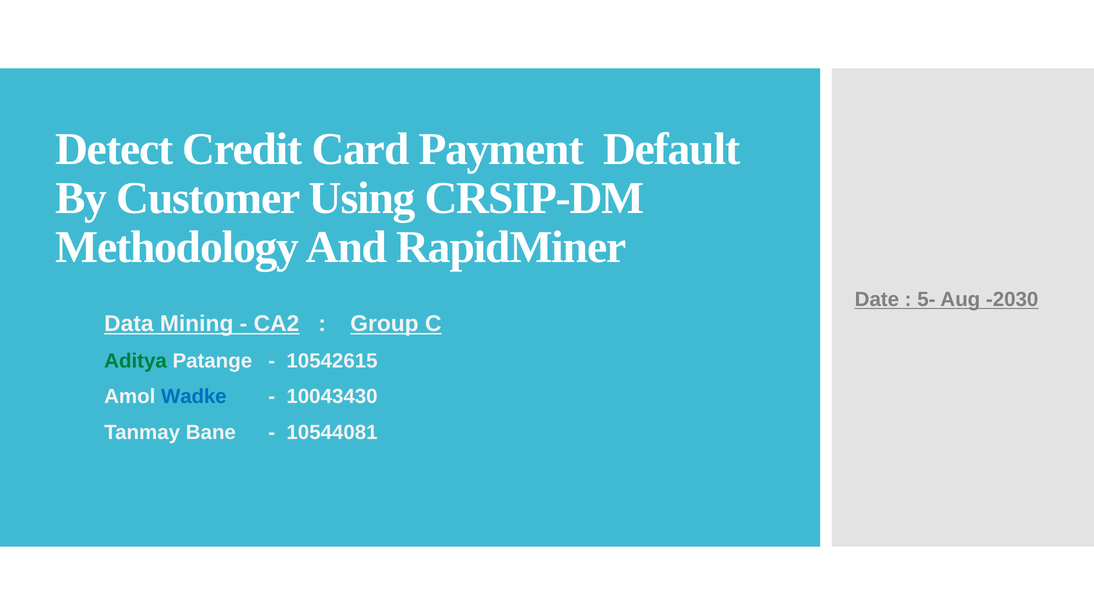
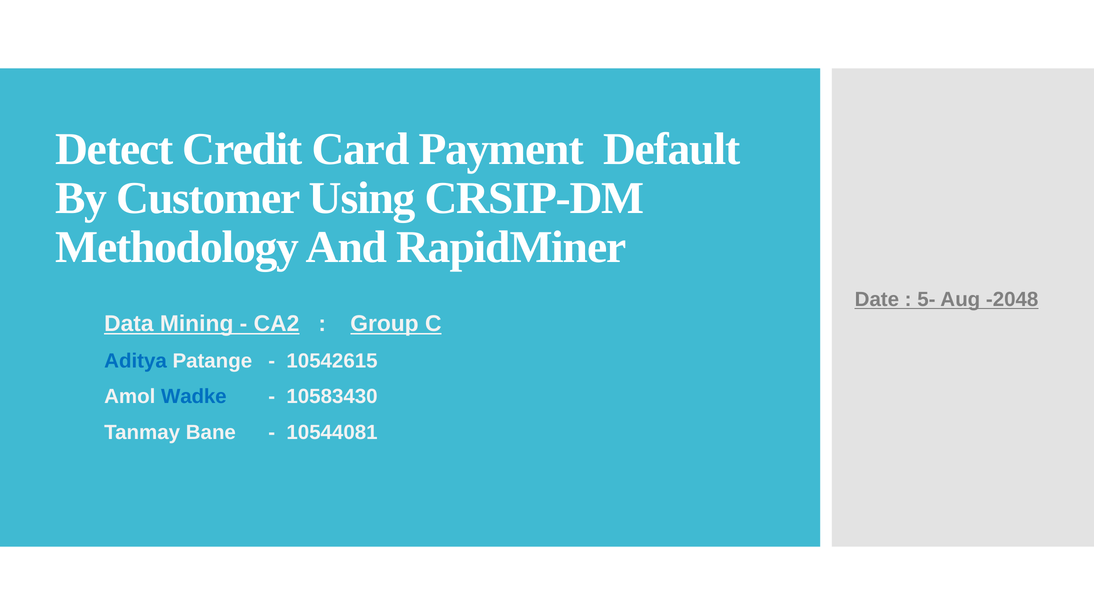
-2030: -2030 -> -2048
Aditya colour: green -> blue
10043430: 10043430 -> 10583430
